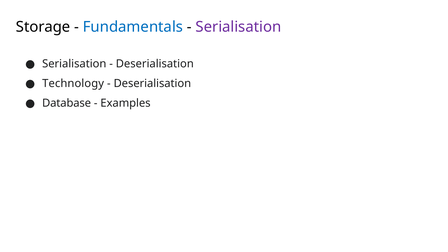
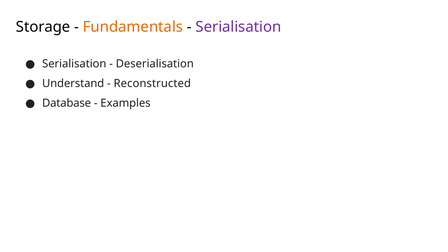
Fundamentals colour: blue -> orange
Technology: Technology -> Understand
Deserialisation at (152, 84): Deserialisation -> Reconstructed
